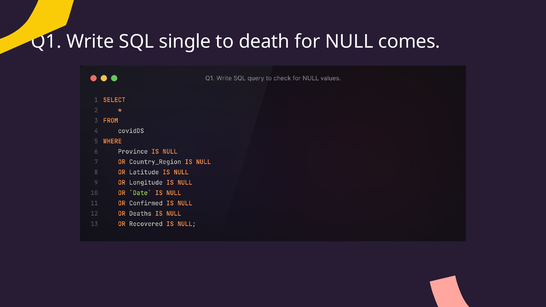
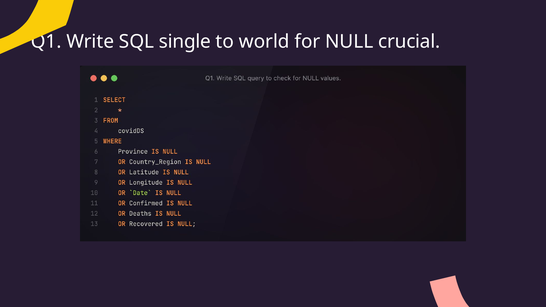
death: death -> world
comes: comes -> crucial
